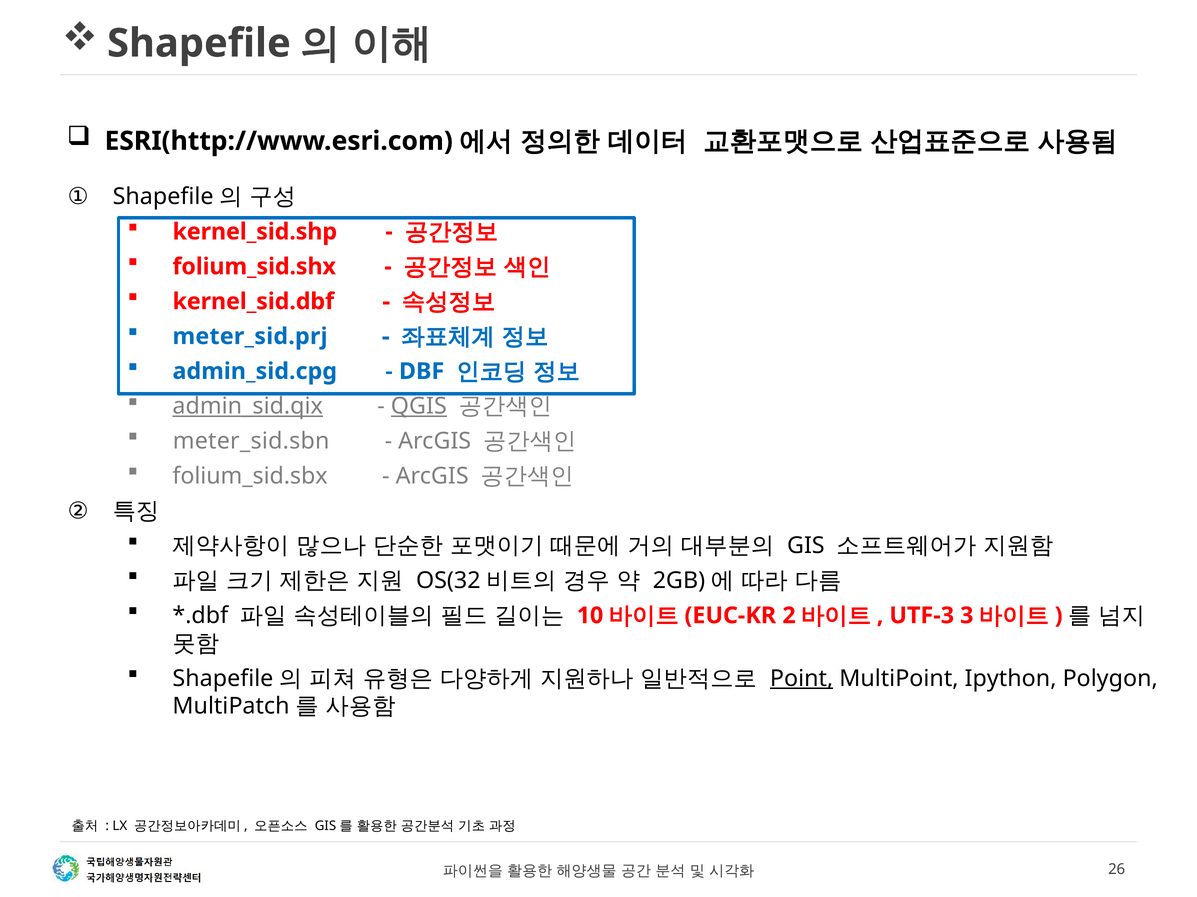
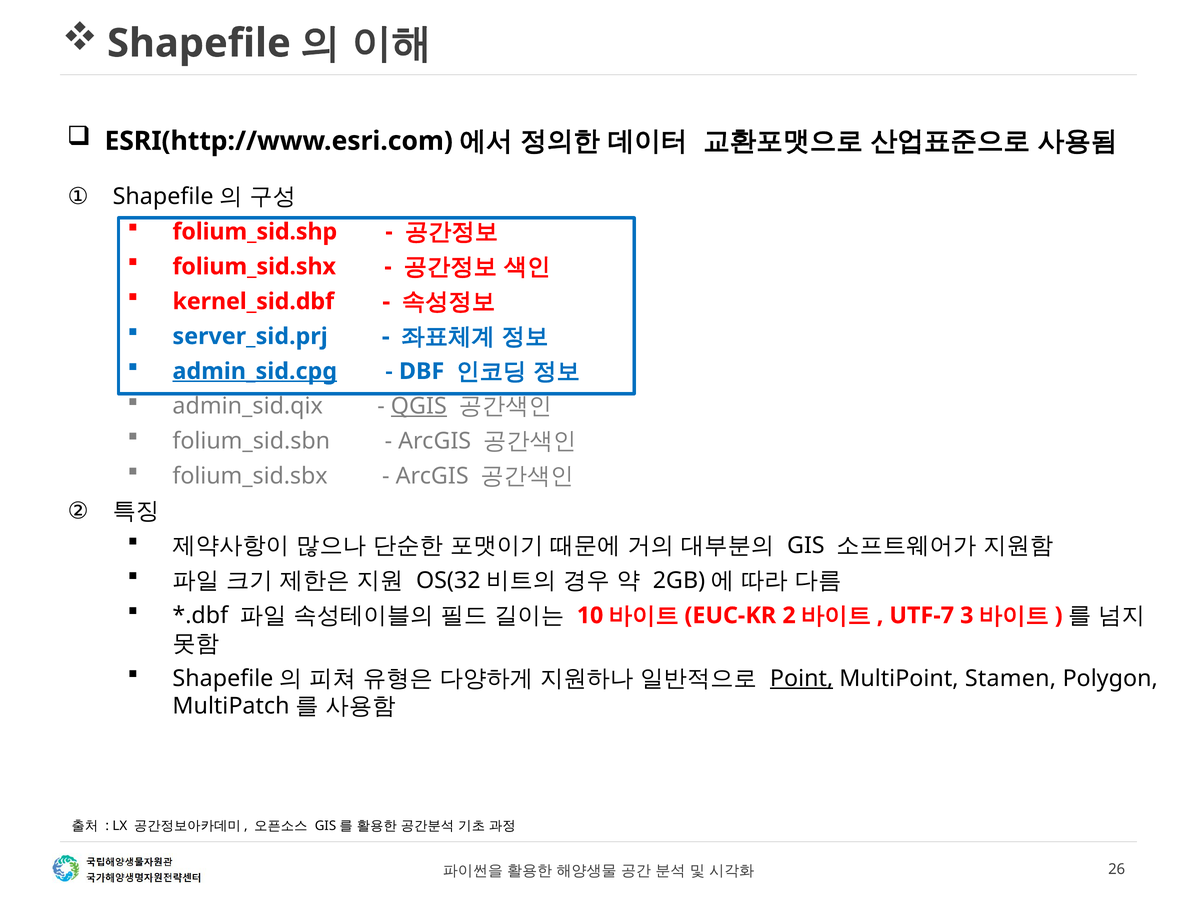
kernel_sid.shp: kernel_sid.shp -> folium_sid.shp
meter_sid.prj: meter_sid.prj -> server_sid.prj
admin_sid.cpg underline: none -> present
admin_sid.qix underline: present -> none
meter_sid.sbn: meter_sid.sbn -> folium_sid.sbn
UTF-3: UTF-3 -> UTF-7
Ipython: Ipython -> Stamen
